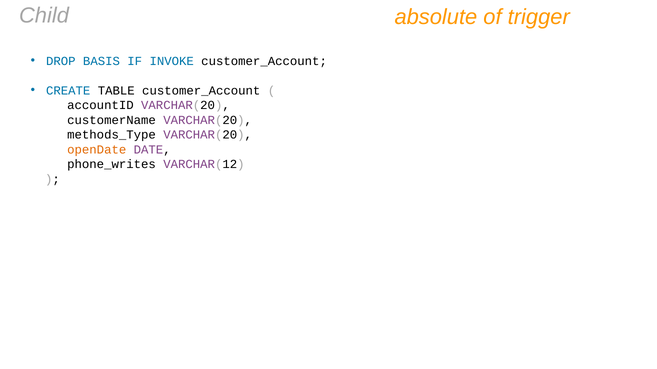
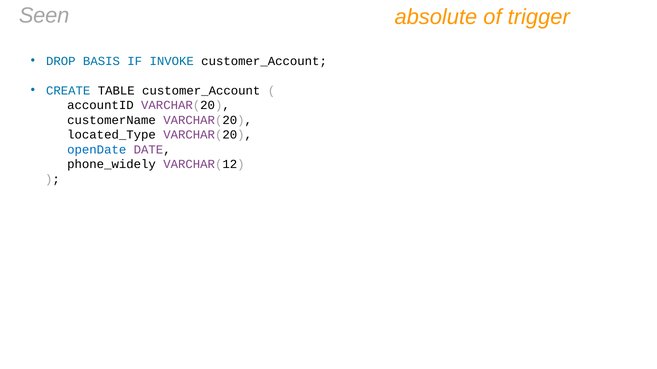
Child: Child -> Seen
methods_Type: methods_Type -> located_Type
openDate colour: orange -> blue
phone_writes: phone_writes -> phone_widely
